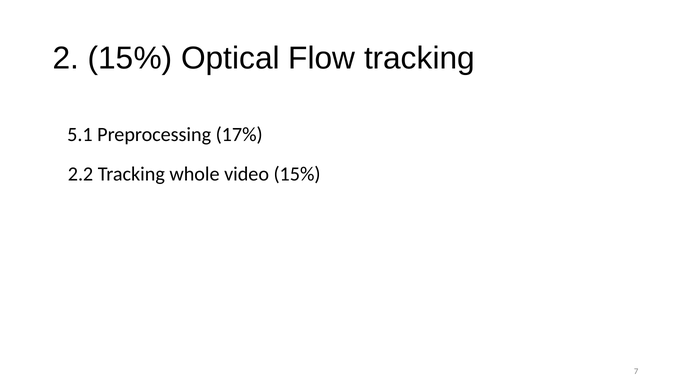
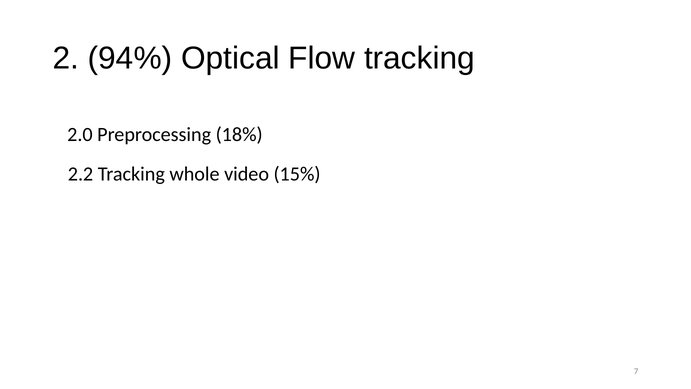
2 15%: 15% -> 94%
5.1: 5.1 -> 2.0
17%: 17% -> 18%
